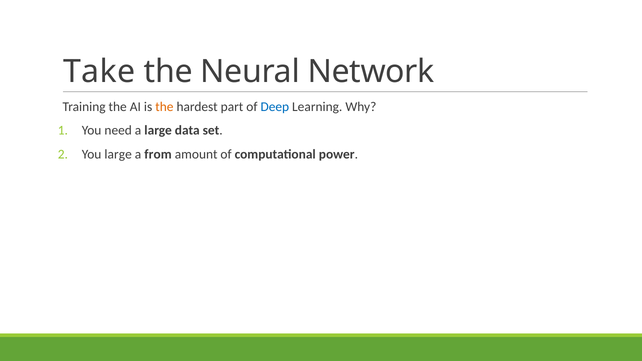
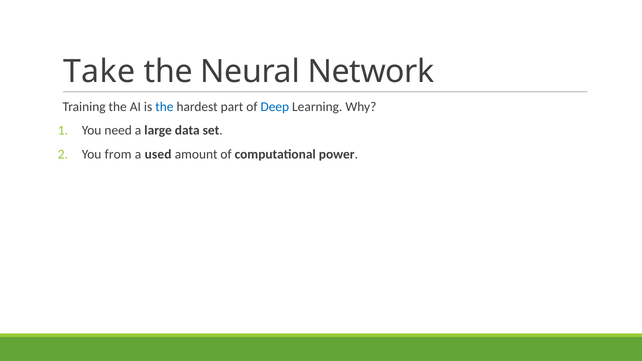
the at (164, 107) colour: orange -> blue
You large: large -> from
from: from -> used
